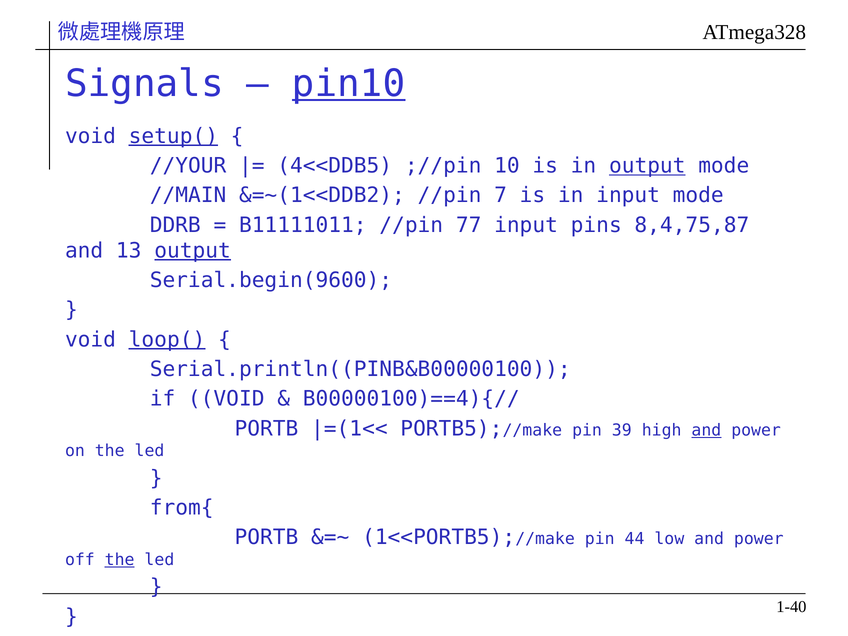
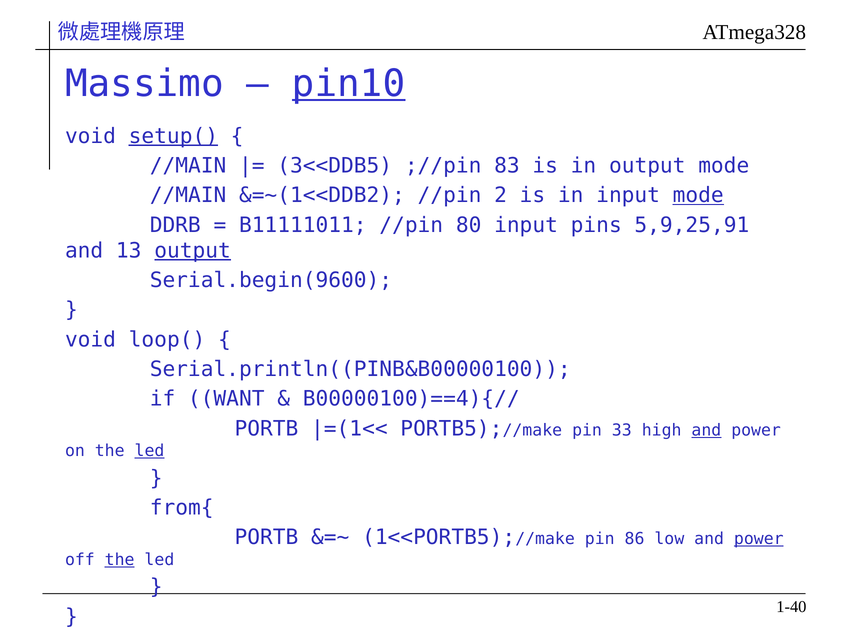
Signals: Signals -> Massimo
//YOUR at (188, 166): //YOUR -> //MAIN
4<<DDB5: 4<<DDB5 -> 3<<DDB5
10: 10 -> 83
output at (647, 166) underline: present -> none
7: 7 -> 2
mode at (698, 195) underline: none -> present
77: 77 -> 80
8,4,75,87: 8,4,75,87 -> 5,9,25,91
loop( underline: present -> none
if VOID: VOID -> WANT
39: 39 -> 33
led at (149, 451) underline: none -> present
44: 44 -> 86
power at (759, 539) underline: none -> present
